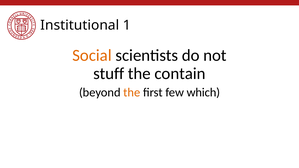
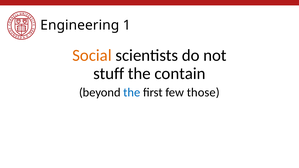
Institutional: Institutional -> Engineering
the at (132, 93) colour: orange -> blue
which: which -> those
